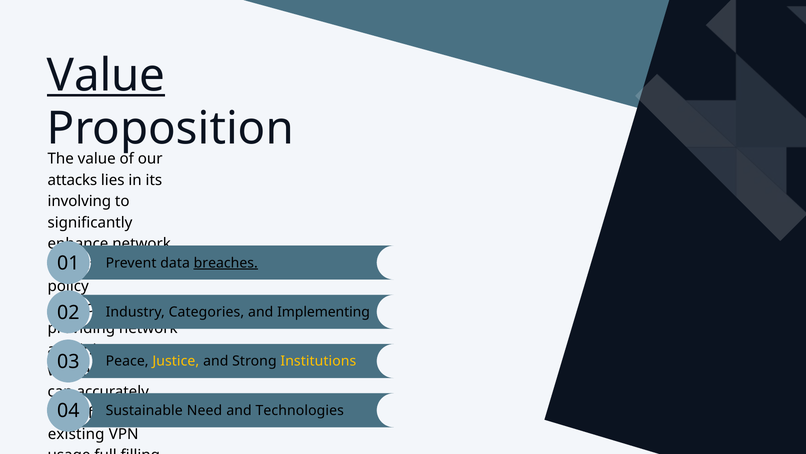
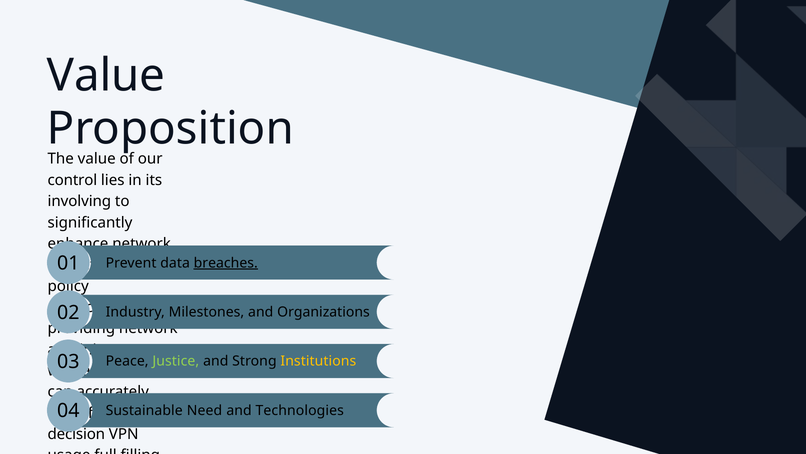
Value at (106, 75) underline: present -> none
attacks: attacks -> control
Categories: Categories -> Milestones
and Implementing: Implementing -> Organizations
Justice colour: yellow -> light green
existing: existing -> decision
